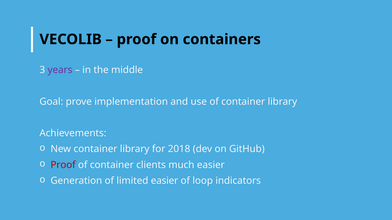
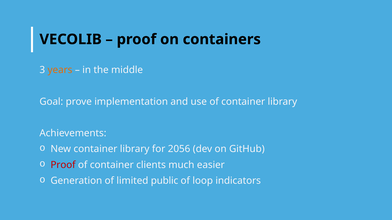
years colour: purple -> orange
2018: 2018 -> 2056
limited easier: easier -> public
